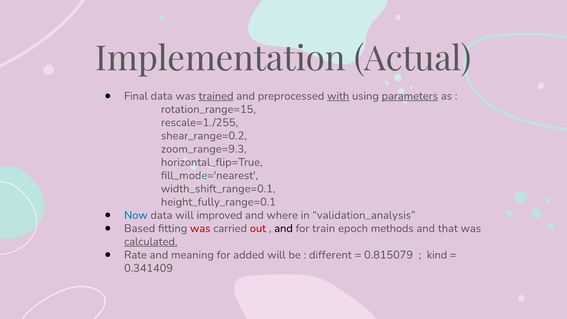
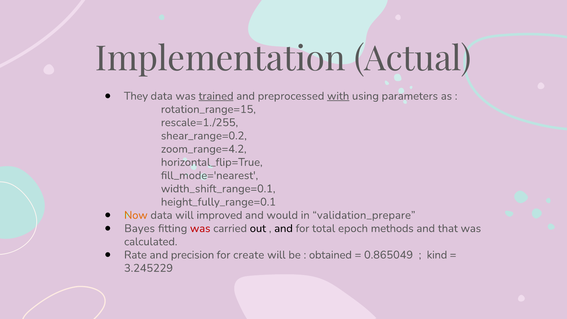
Final: Final -> They
parameters underline: present -> none
zoom_range=9.3: zoom_range=9.3 -> zoom_range=4.2
Now colour: blue -> orange
where: where -> would
validation_analysis: validation_analysis -> validation_prepare
Based: Based -> Bayes
out colour: red -> black
train: train -> total
calculated underline: present -> none
meaning: meaning -> precision
added: added -> create
different: different -> obtained
0.815079: 0.815079 -> 0.865049
0.341409: 0.341409 -> 3.245229
